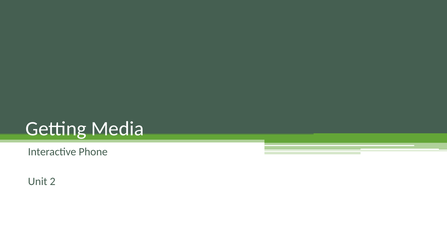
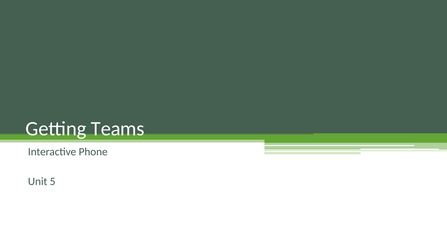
Media: Media -> Teams
2: 2 -> 5
